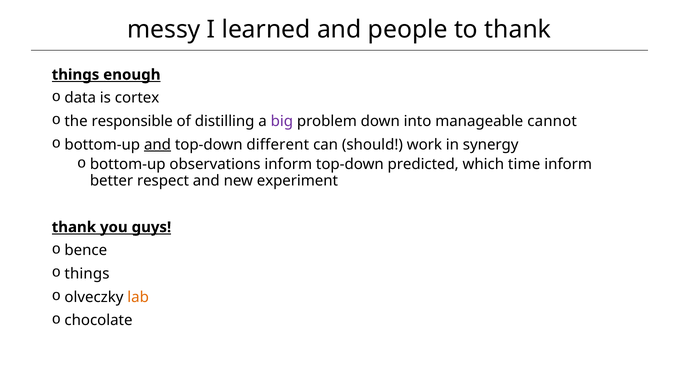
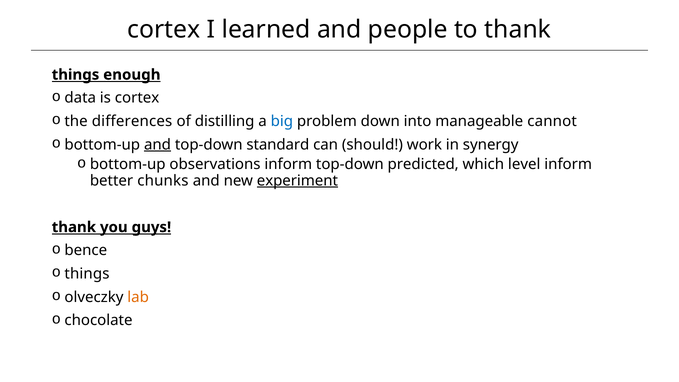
messy at (164, 29): messy -> cortex
responsible: responsible -> differences
big colour: purple -> blue
different: different -> standard
time: time -> level
respect: respect -> chunks
experiment underline: none -> present
